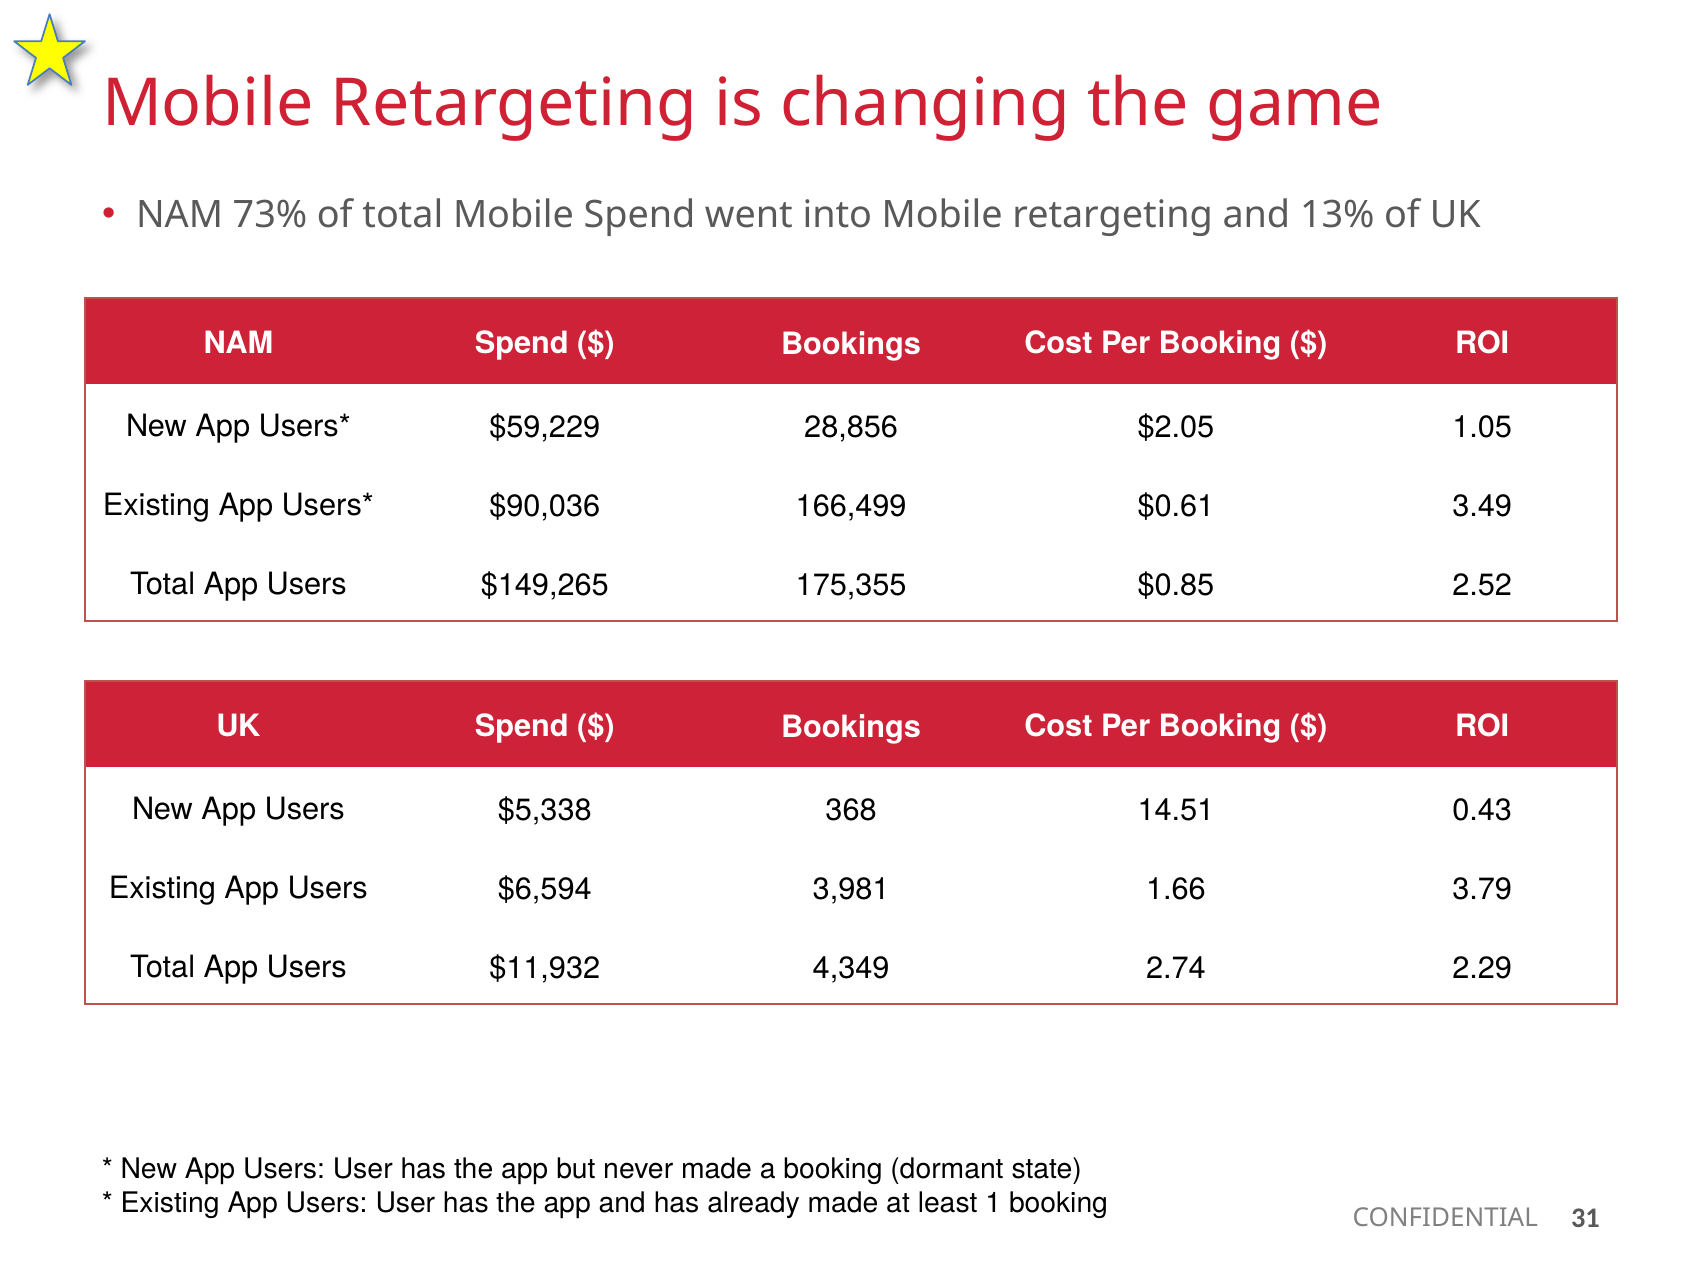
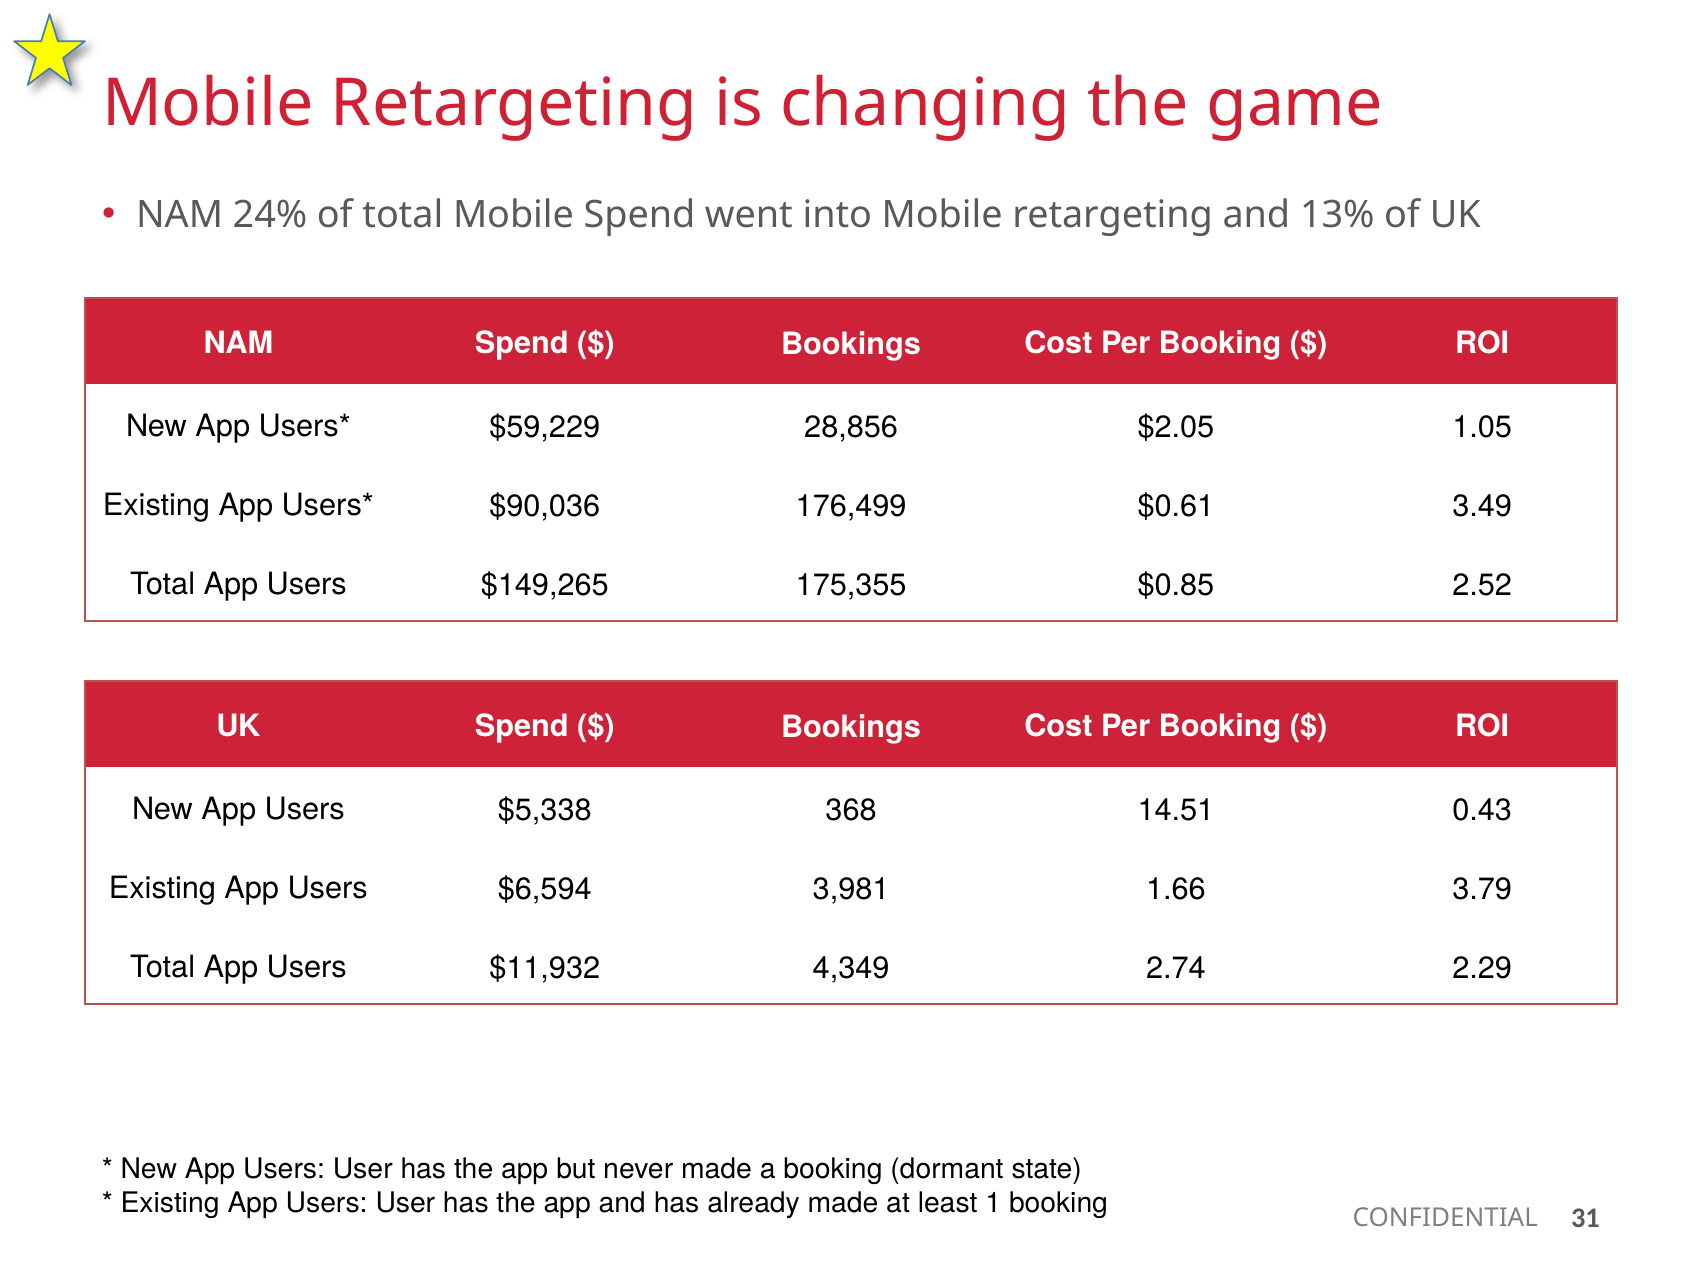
73%: 73% -> 24%
166,499: 166,499 -> 176,499
